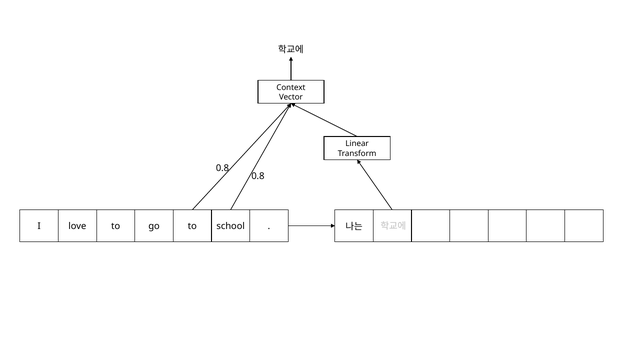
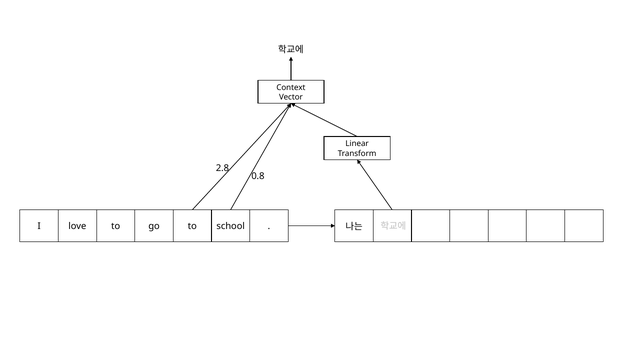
0.8 at (222, 168): 0.8 -> 2.8
